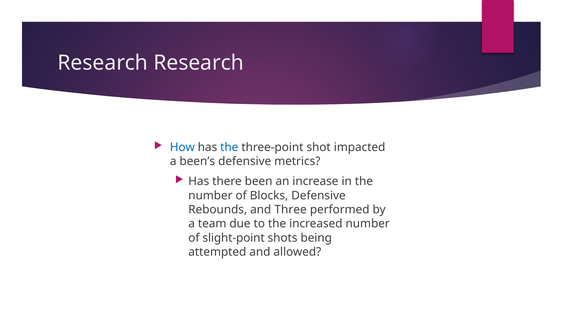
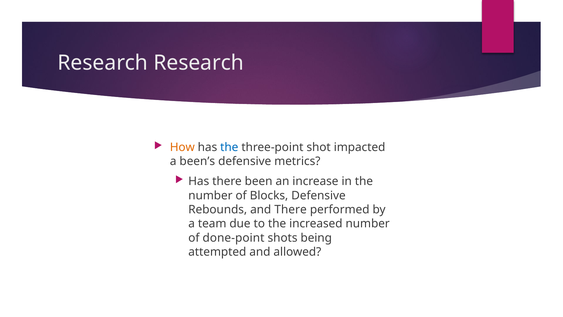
How colour: blue -> orange
and Three: Three -> There
slight-point: slight-point -> done-point
